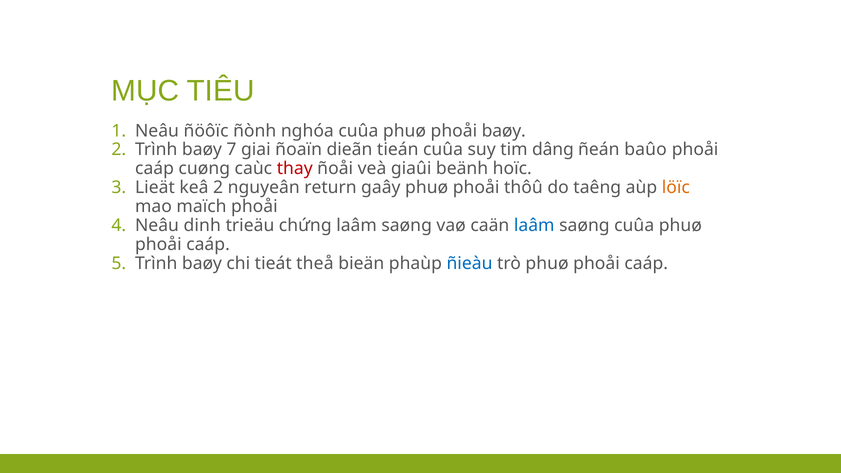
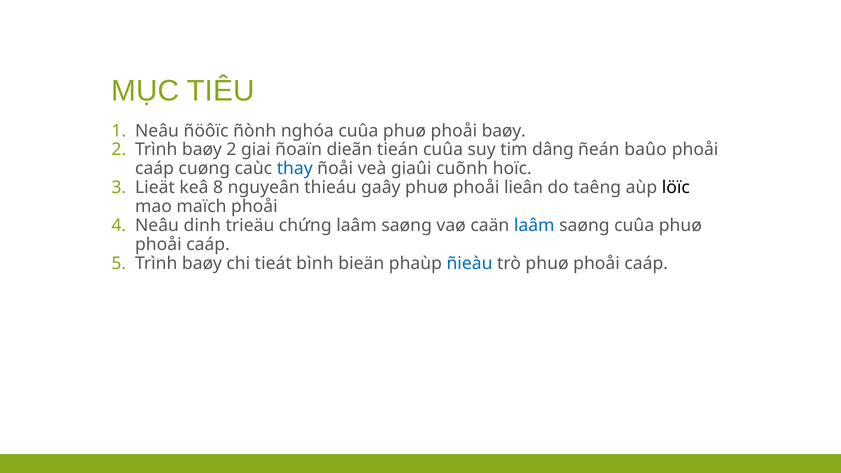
Trình baøy 7: 7 -> 2
thay colour: red -> blue
beänh: beänh -> cuõnh
keâ 2: 2 -> 8
return: return -> thieáu
thôû: thôû -> lieân
löïc colour: orange -> black
theå: theå -> bình
